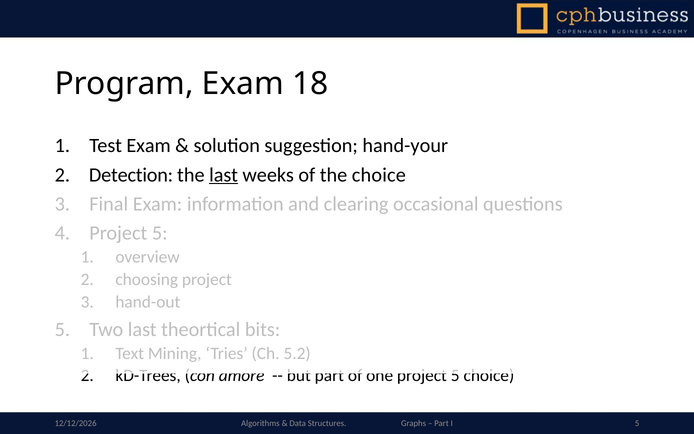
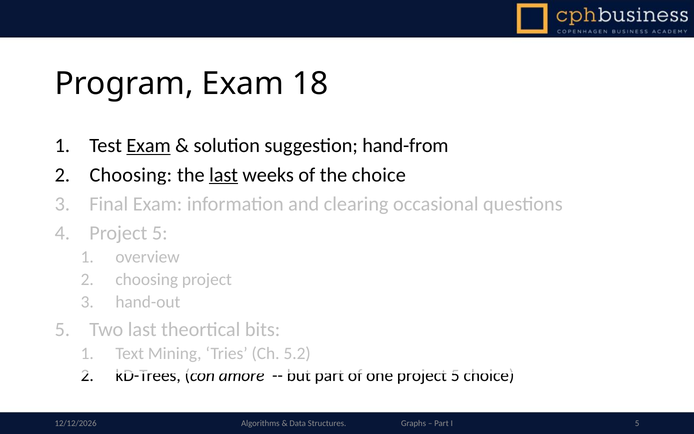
Exam at (149, 146) underline: none -> present
hand-your: hand-your -> hand-from
Detection at (131, 175): Detection -> Choosing
